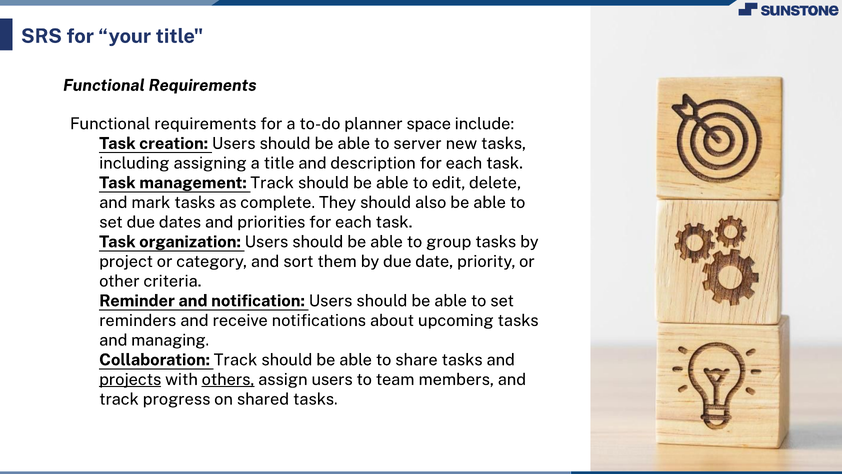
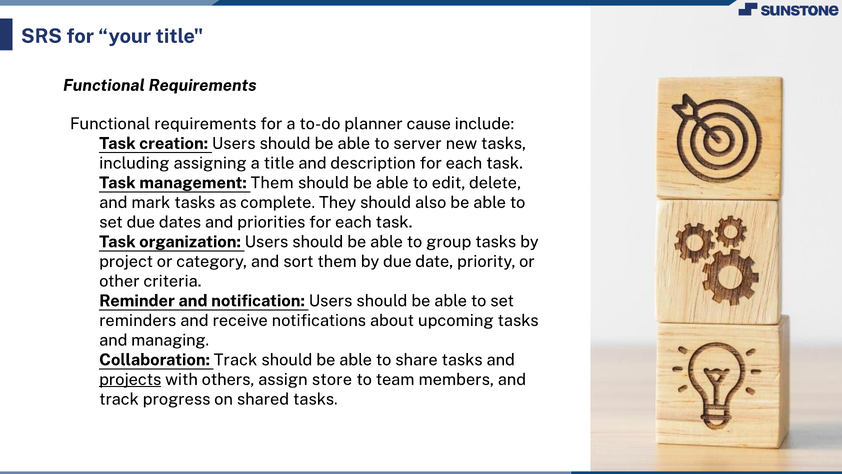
space: space -> cause
management Track: Track -> Them
others underline: present -> none
assign users: users -> store
